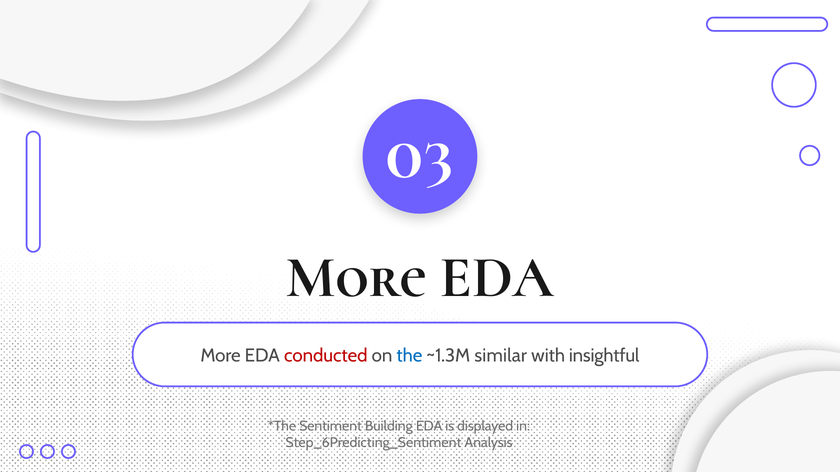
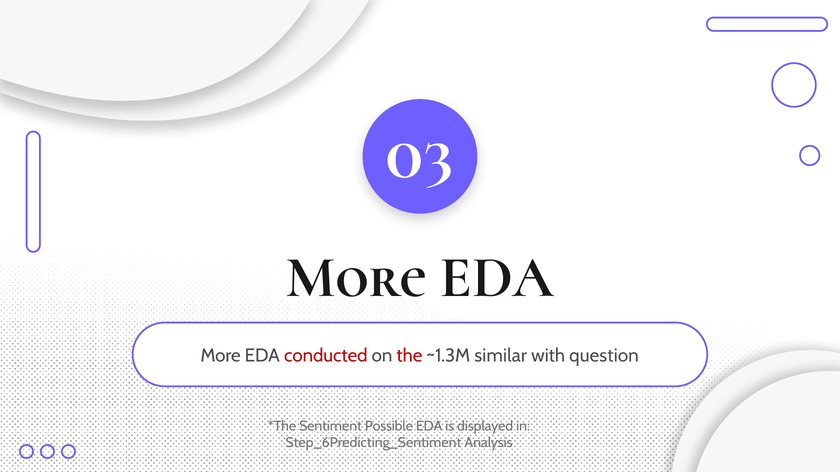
the colour: blue -> red
insightful: insightful -> question
Building: Building -> Possible
